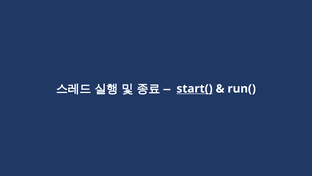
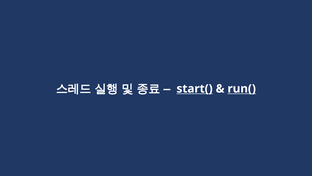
run( underline: none -> present
